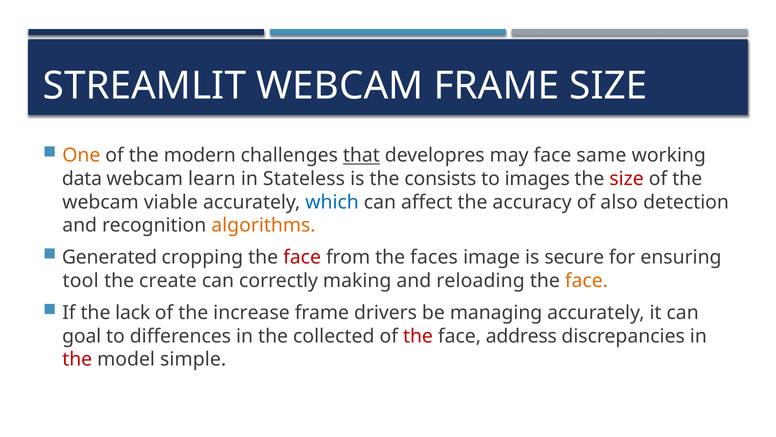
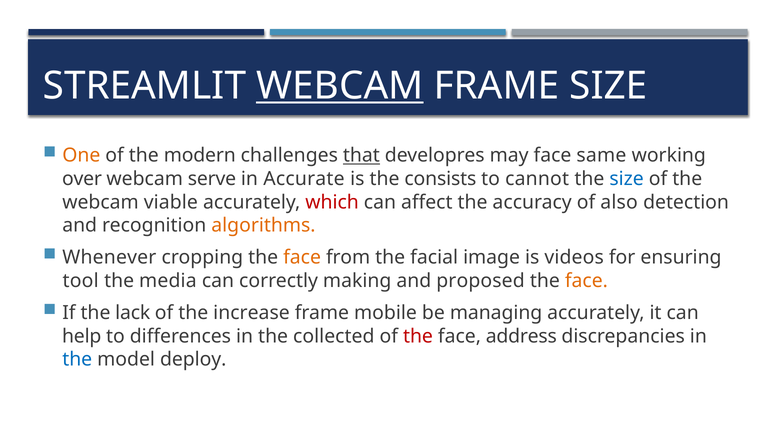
WEBCAM at (340, 86) underline: none -> present
data: data -> over
learn: learn -> serve
Stateless: Stateless -> Accurate
images: images -> cannot
size at (627, 179) colour: red -> blue
which colour: blue -> red
Generated: Generated -> Whenever
face at (302, 257) colour: red -> orange
faces: faces -> facial
secure: secure -> videos
create: create -> media
reloading: reloading -> proposed
drivers: drivers -> mobile
goal: goal -> help
the at (77, 359) colour: red -> blue
simple: simple -> deploy
